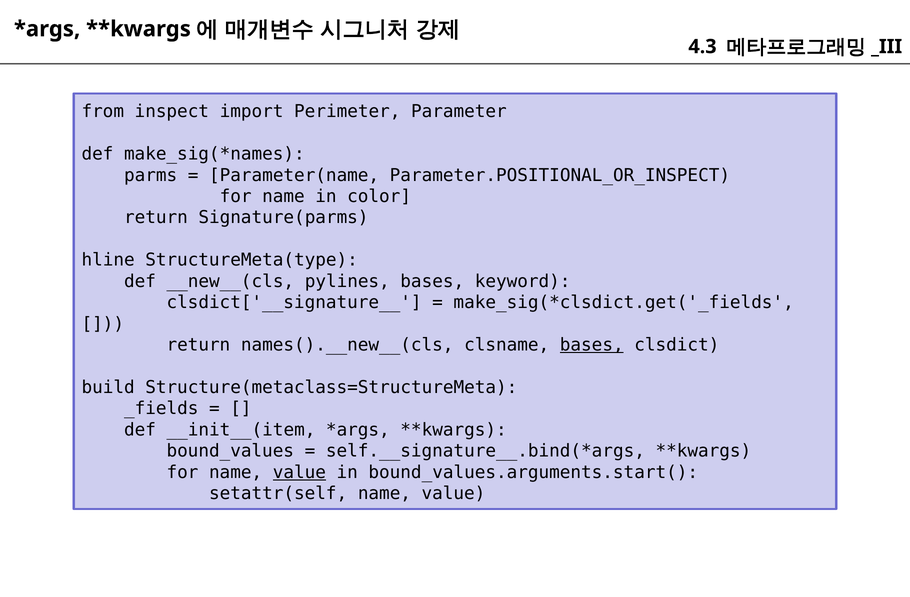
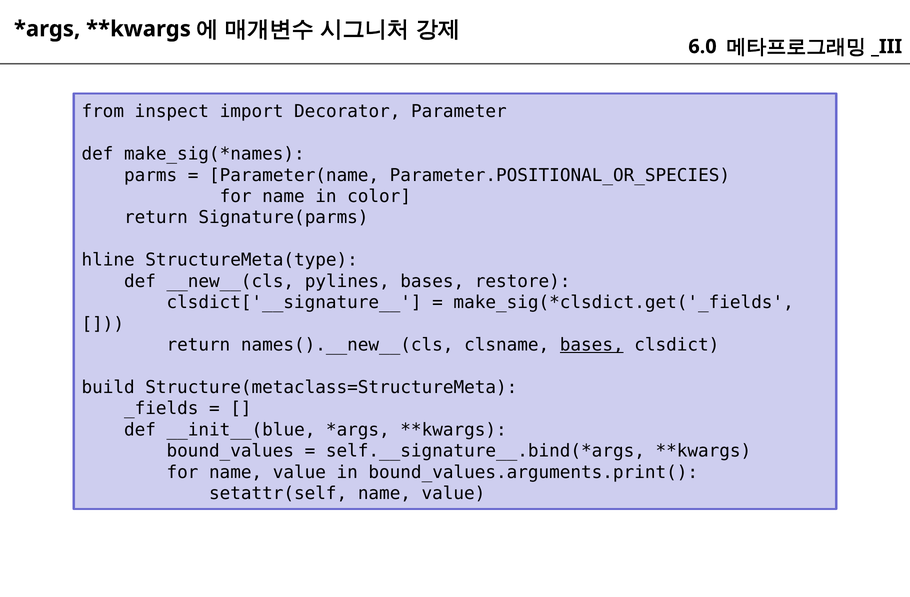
4.3: 4.3 -> 6.0
Perimeter: Perimeter -> Decorator
Parameter.POSITIONAL_OR_INSPECT: Parameter.POSITIONAL_OR_INSPECT -> Parameter.POSITIONAL_OR_SPECIES
keyword: keyword -> restore
__init__(item: __init__(item -> __init__(blue
value at (299, 473) underline: present -> none
bound_values.arguments.start(: bound_values.arguments.start( -> bound_values.arguments.print(
